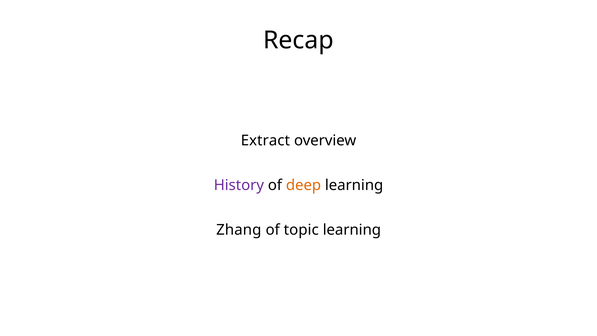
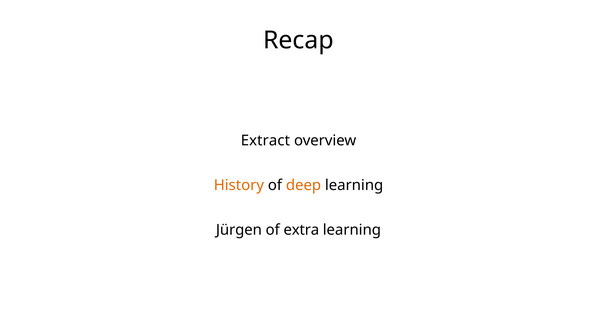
History colour: purple -> orange
Zhang: Zhang -> Jürgen
topic: topic -> extra
